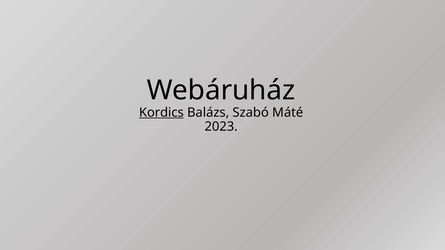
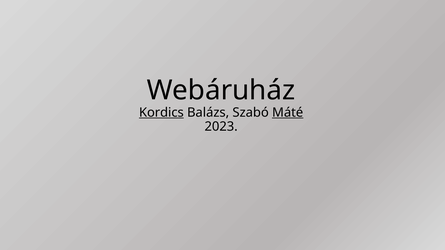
Máté underline: none -> present
